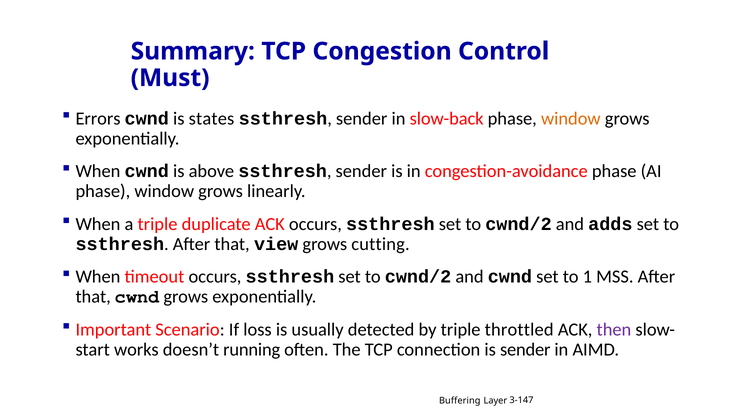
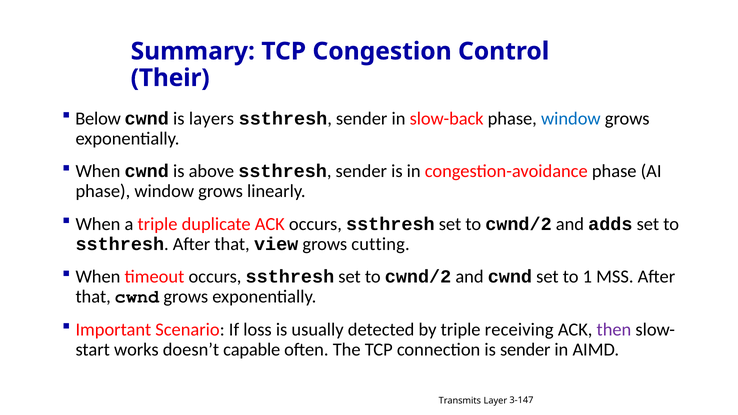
Must: Must -> Their
Errors: Errors -> Below
states: states -> layers
window at (571, 119) colour: orange -> blue
throttled: throttled -> receiving
running: running -> capable
Buffering: Buffering -> Transmits
